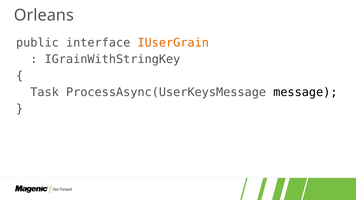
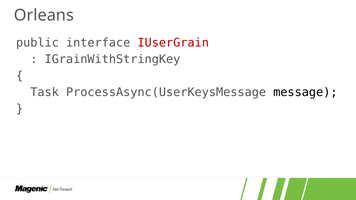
IUserGrain colour: orange -> red
